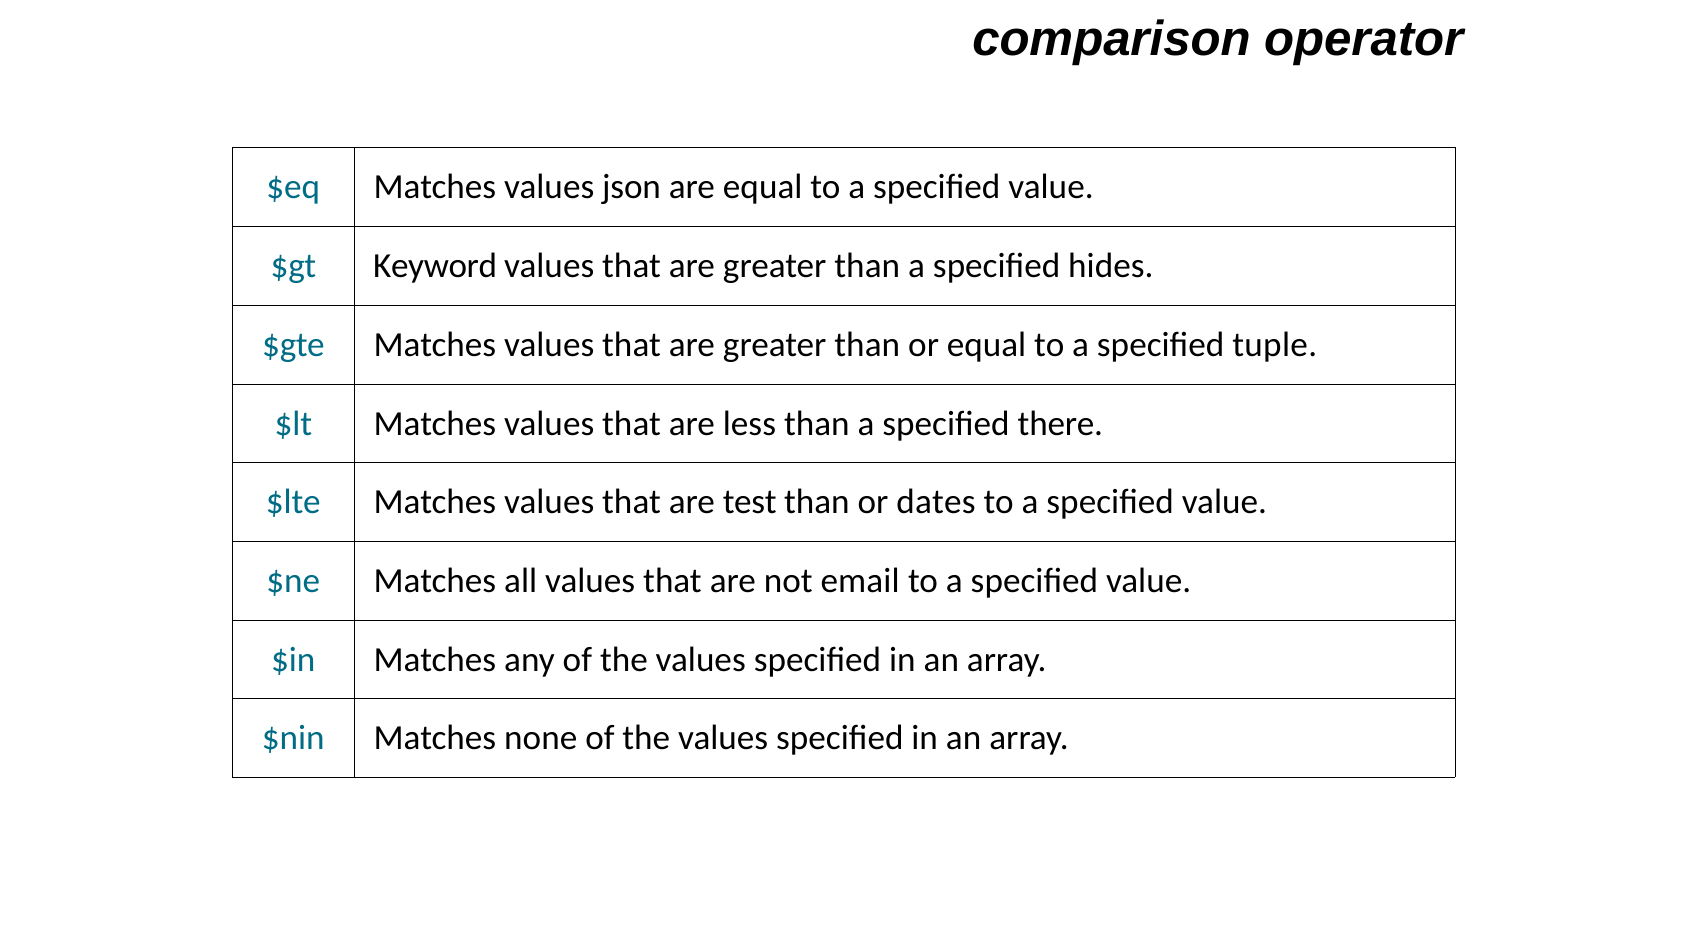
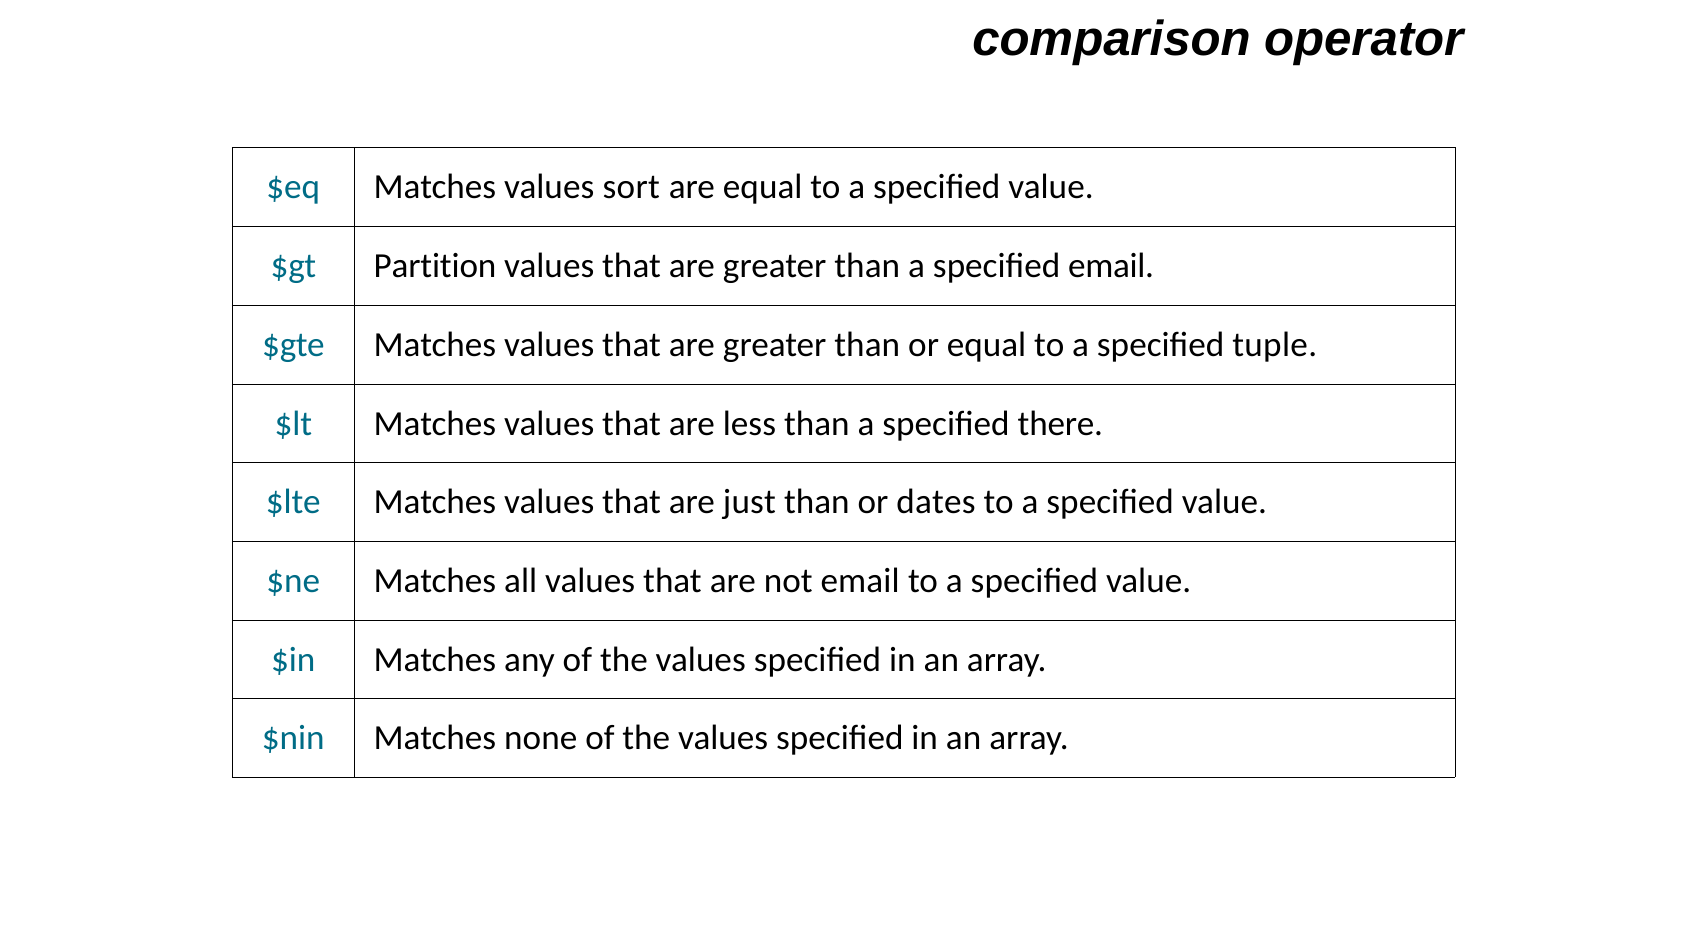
json: json -> sort
Keyword: Keyword -> Partition
specified hides: hides -> email
test: test -> just
